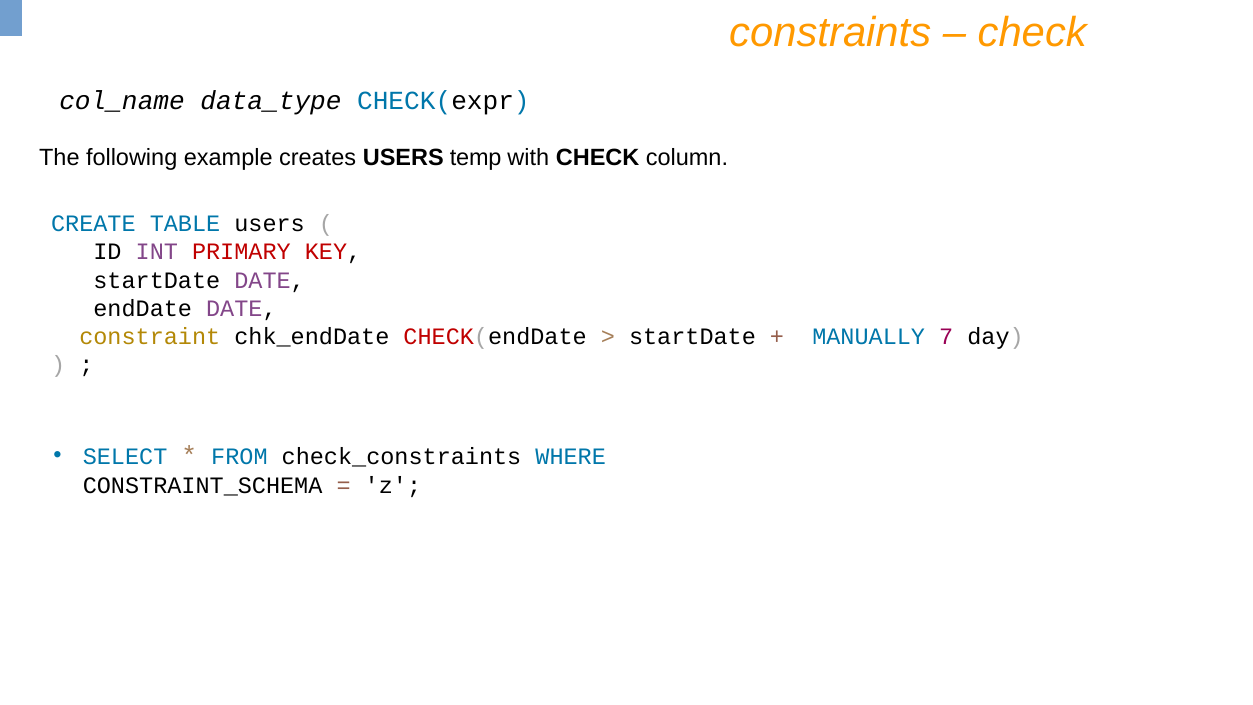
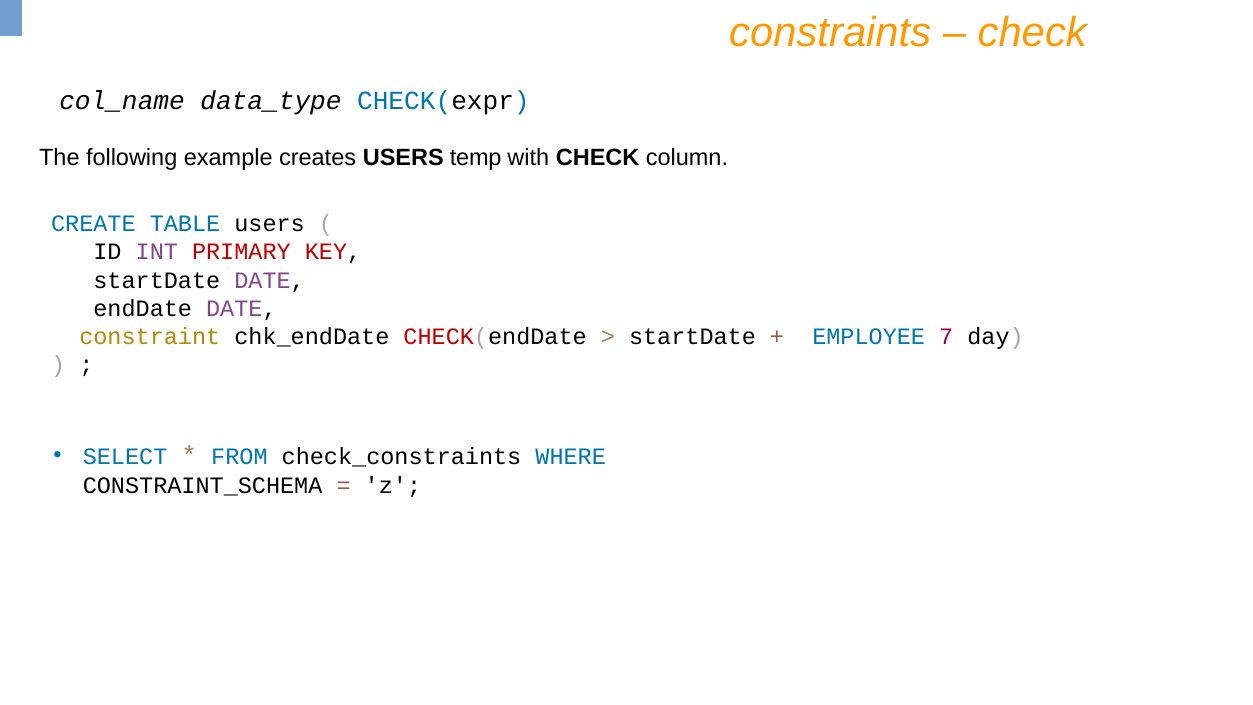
MANUALLY: MANUALLY -> EMPLOYEE
